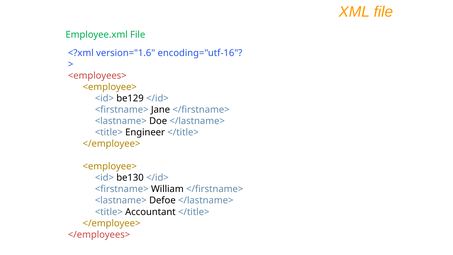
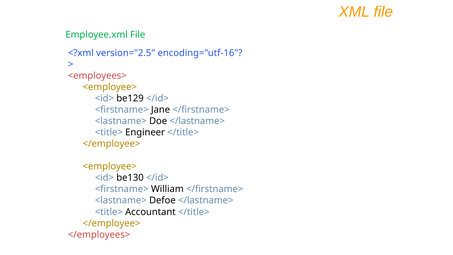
version="1.6: version="1.6 -> version="2.5
